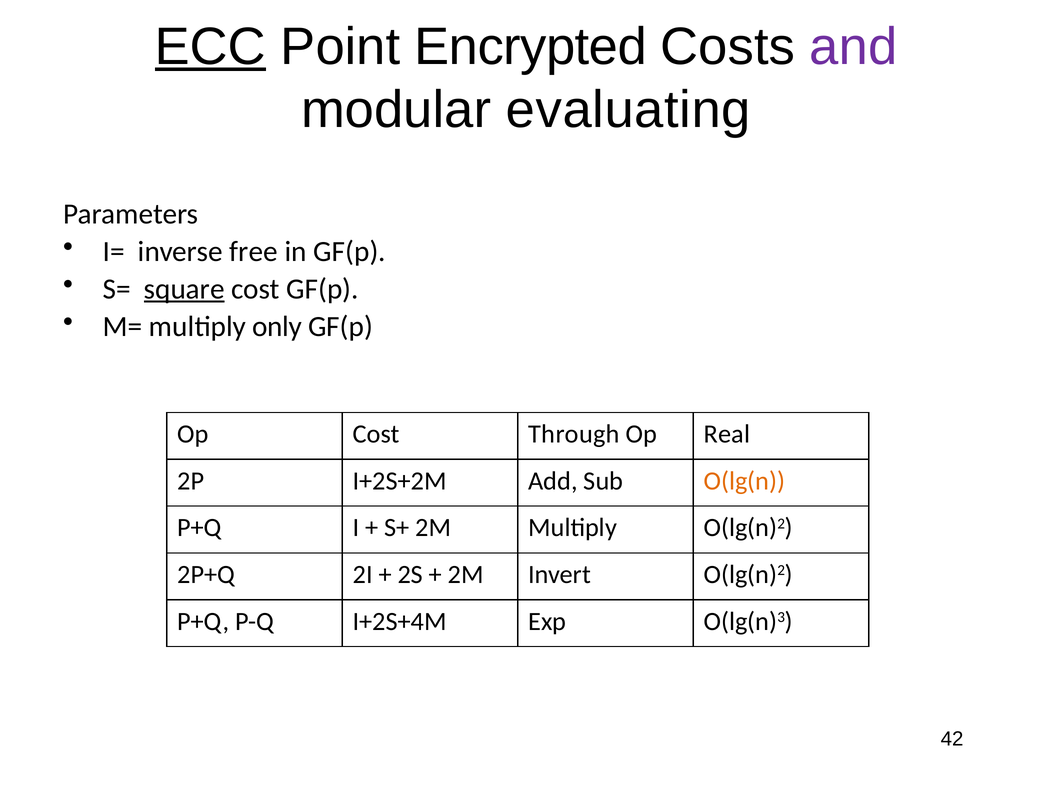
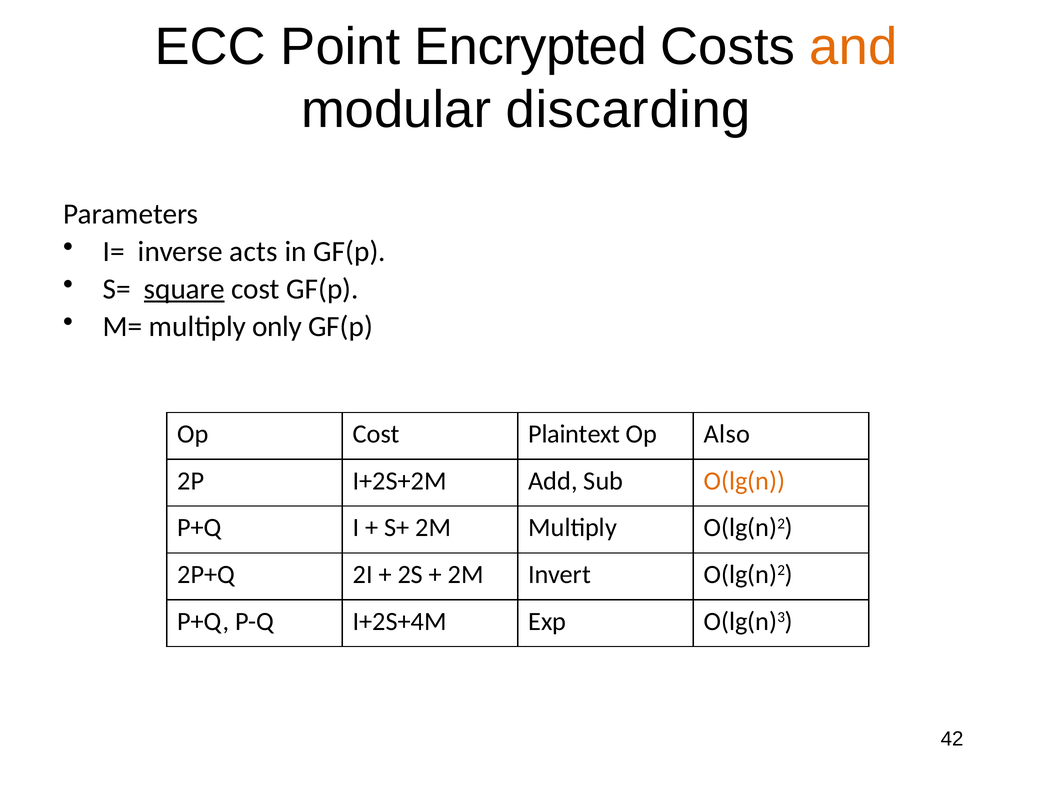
ECC underline: present -> none
and colour: purple -> orange
evaluating: evaluating -> discarding
free: free -> acts
Through: Through -> Plaintext
Real: Real -> Also
